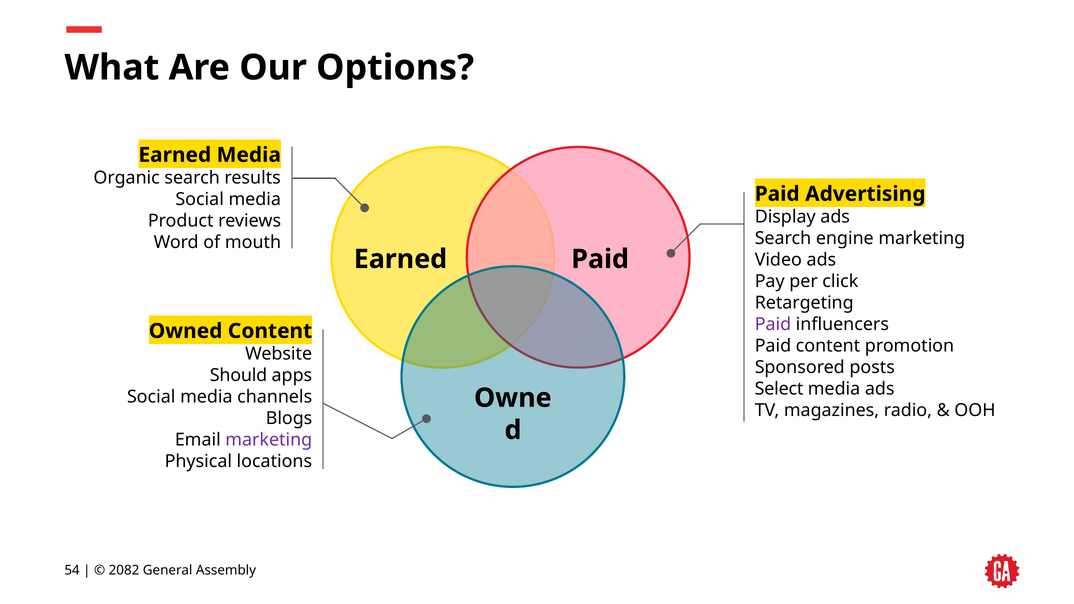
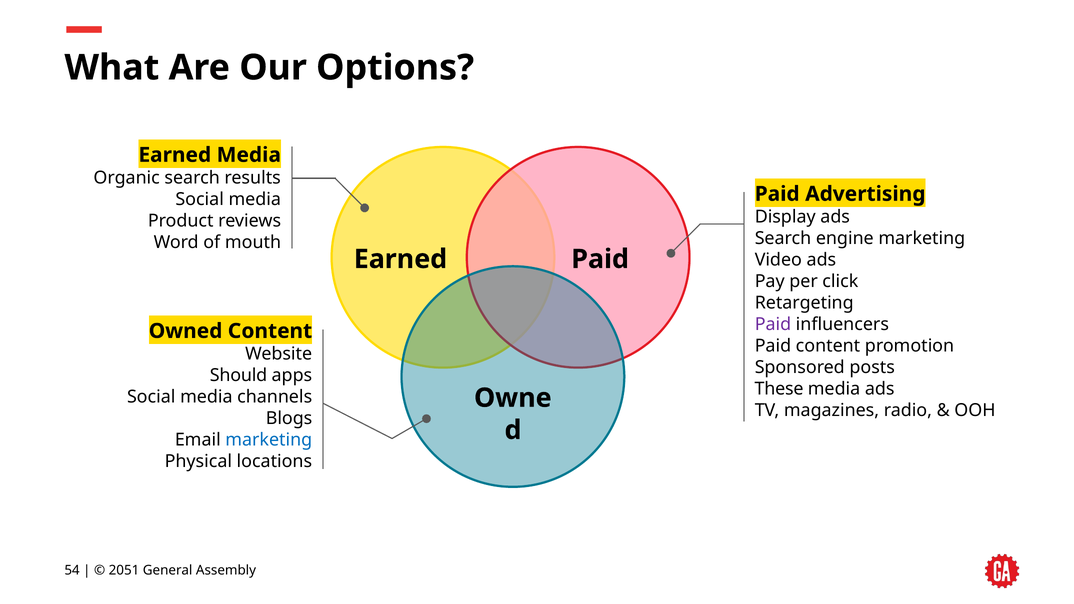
Select: Select -> These
marketing at (269, 440) colour: purple -> blue
2082: 2082 -> 2051
